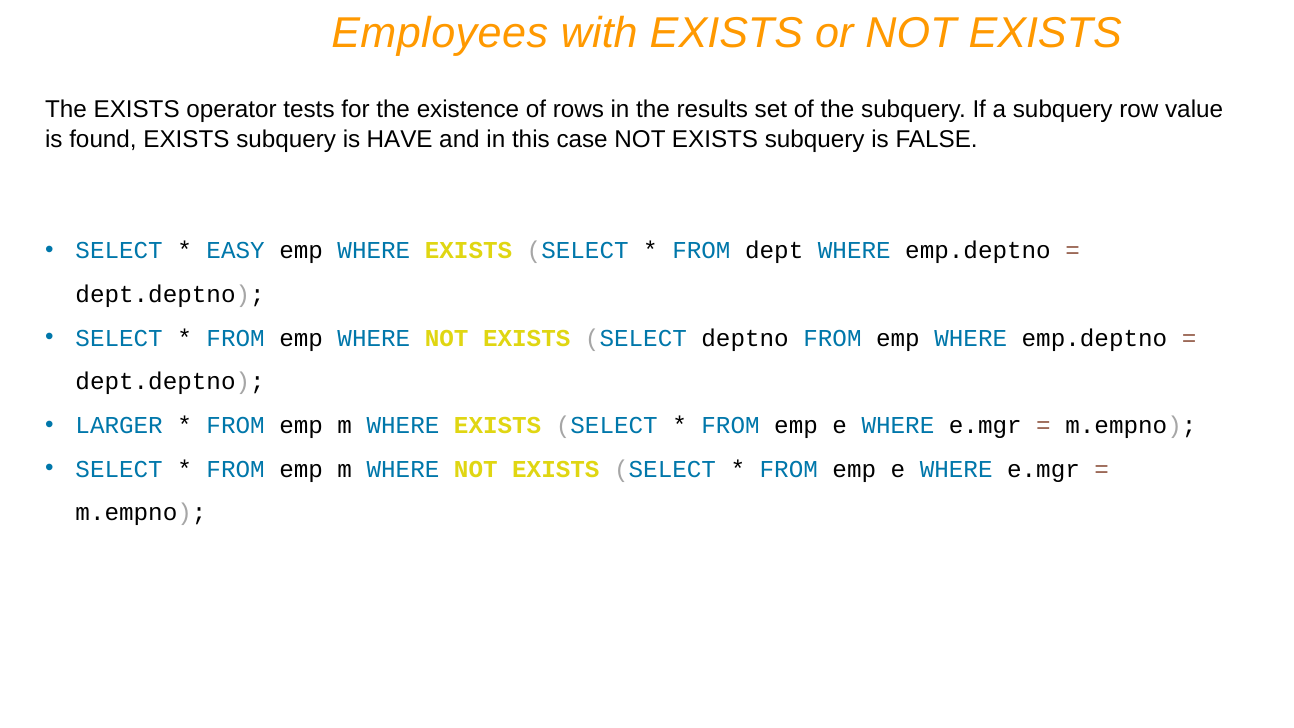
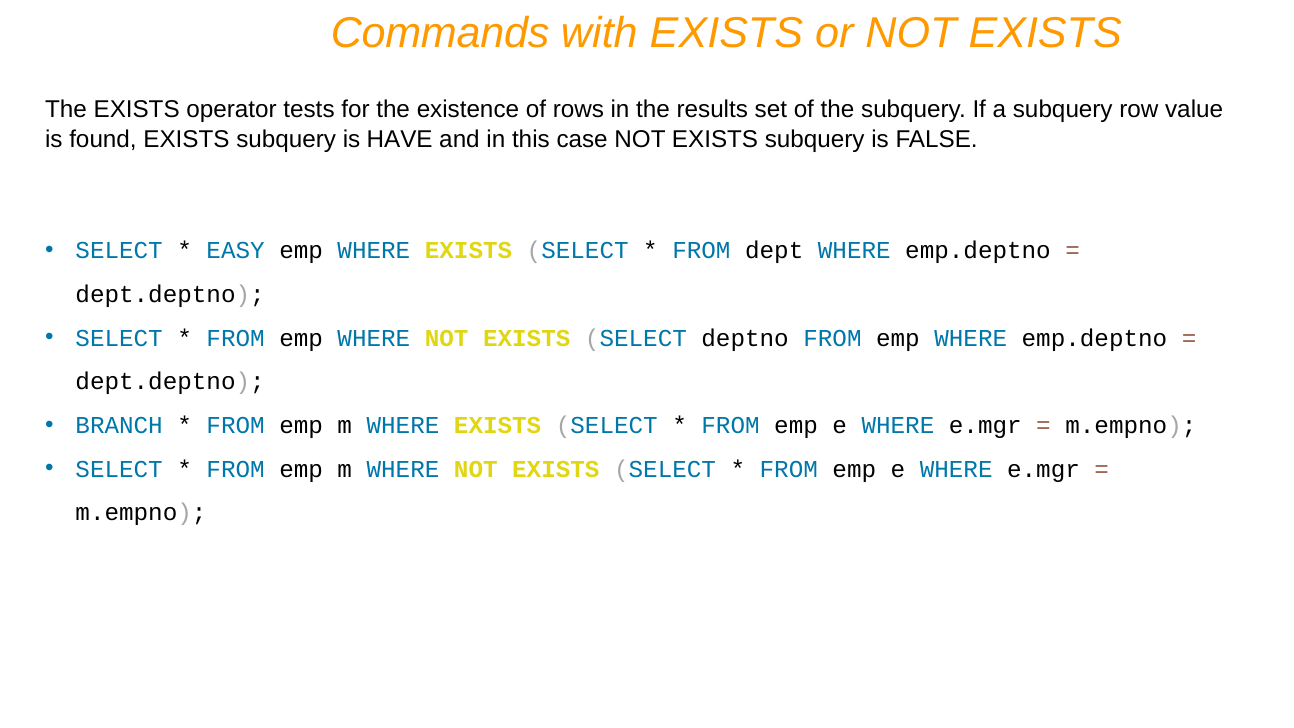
Employees: Employees -> Commands
LARGER: LARGER -> BRANCH
